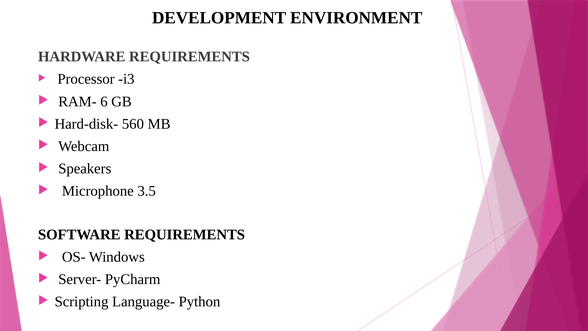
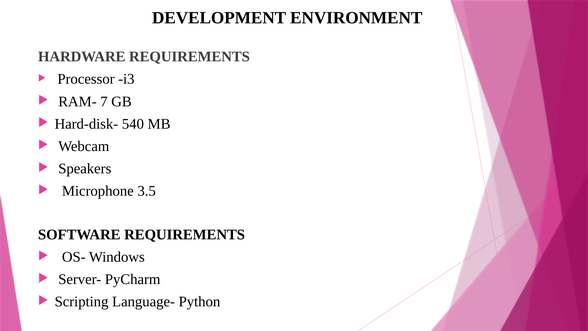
6: 6 -> 7
560: 560 -> 540
